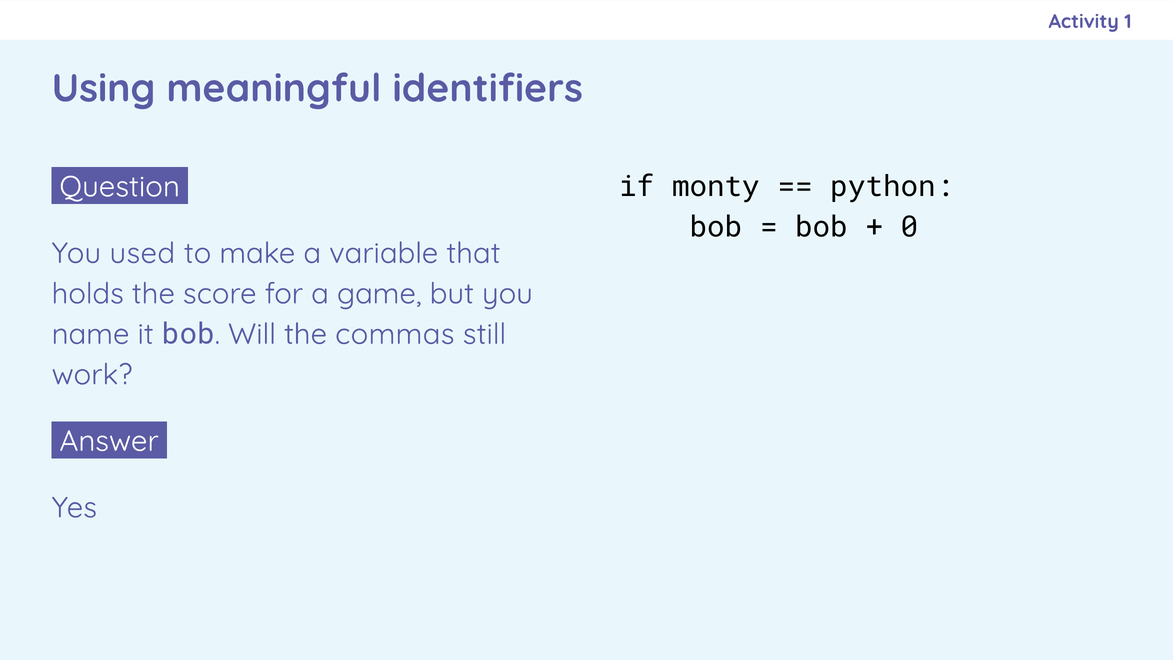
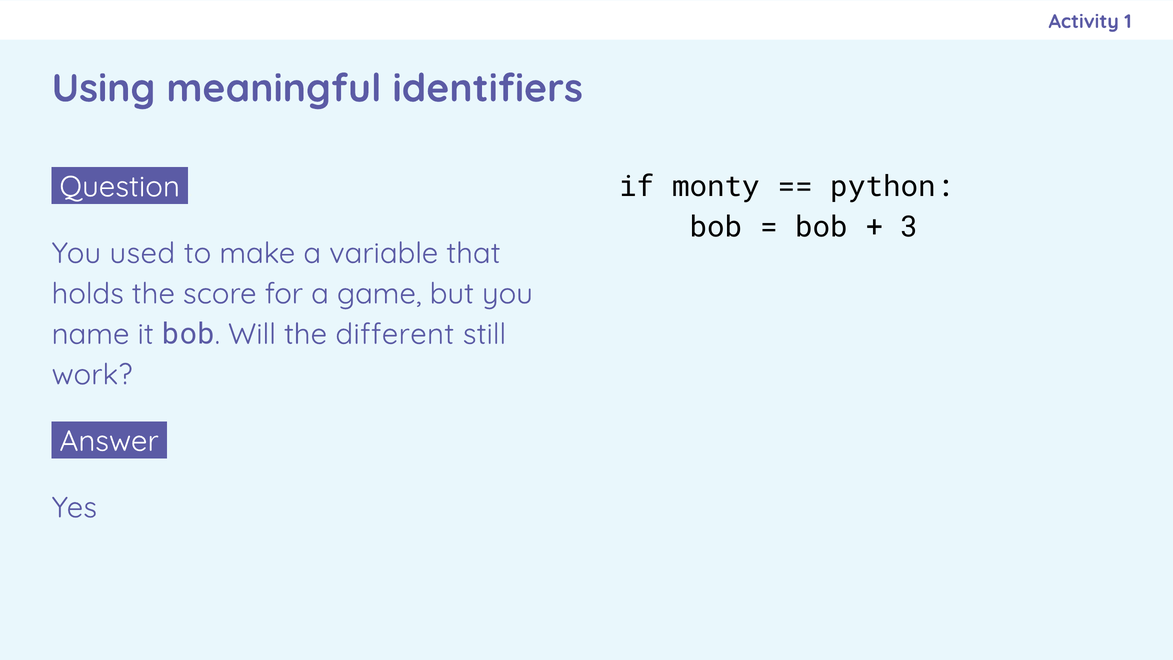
0: 0 -> 3
commas: commas -> different
